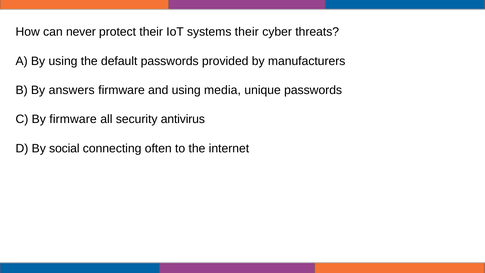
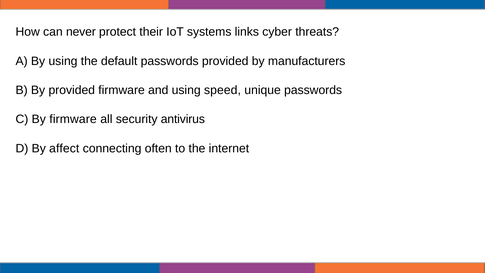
systems their: their -> links
By answers: answers -> provided
media: media -> speed
social: social -> affect
